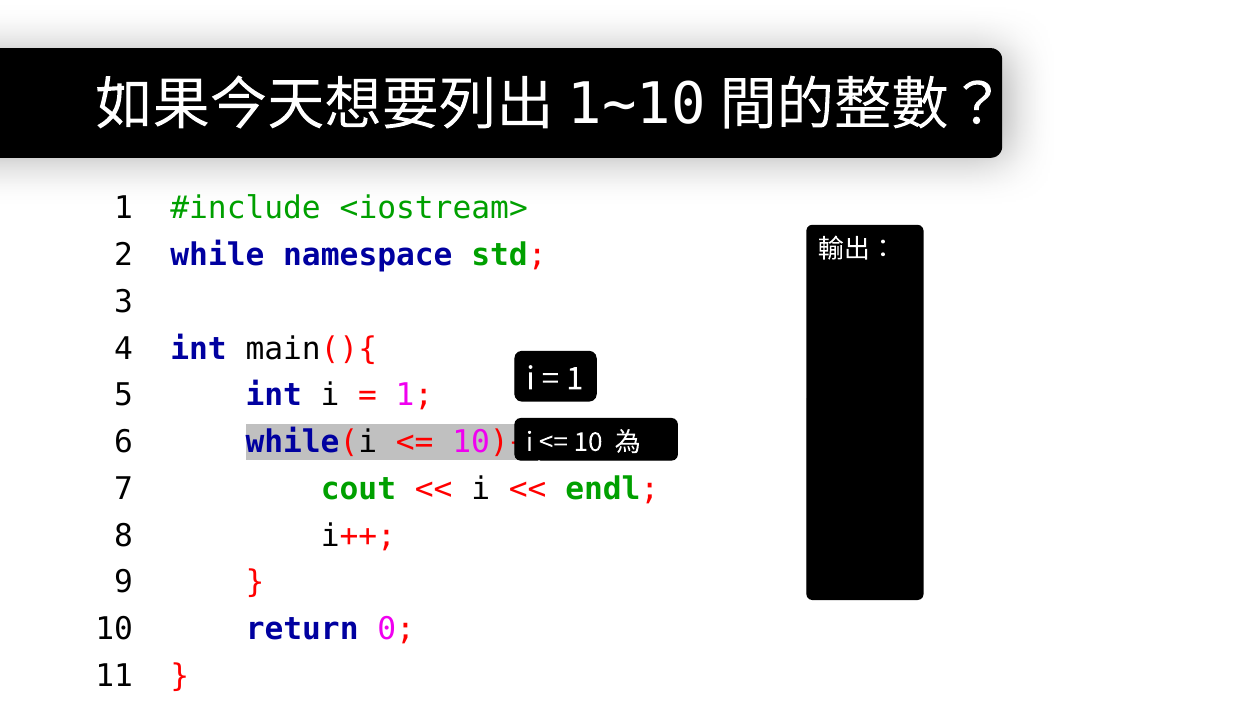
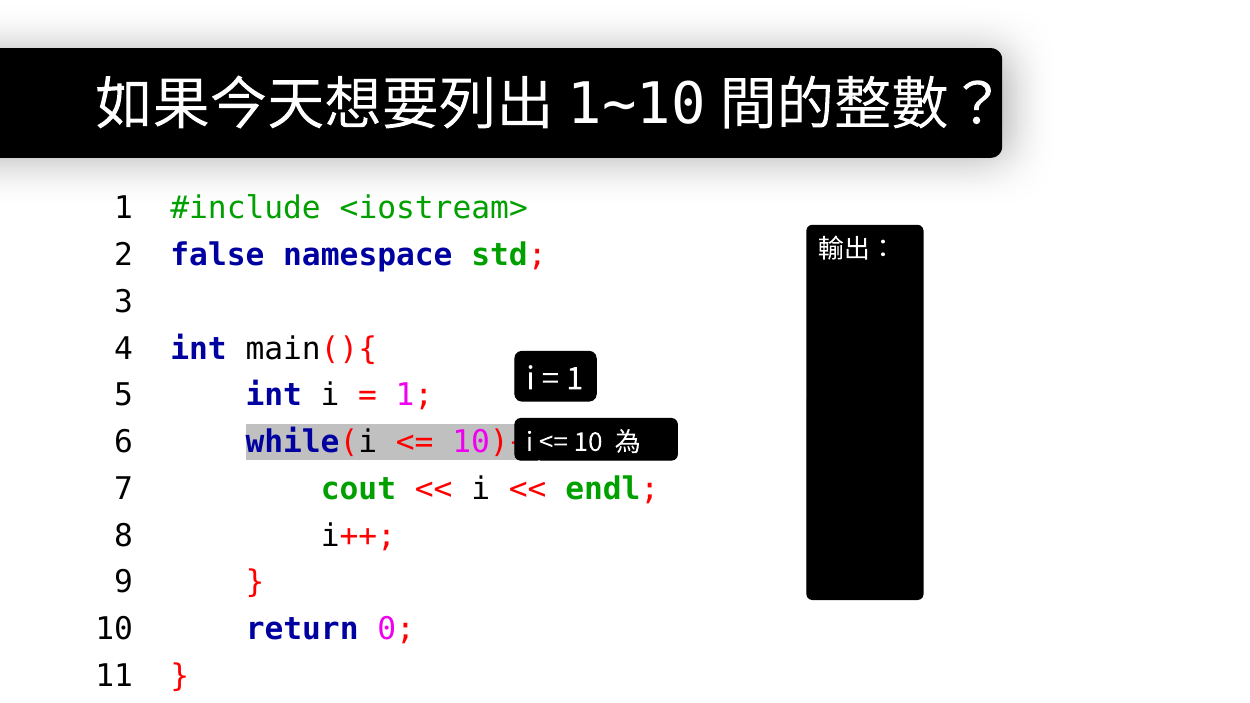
while: while -> false
